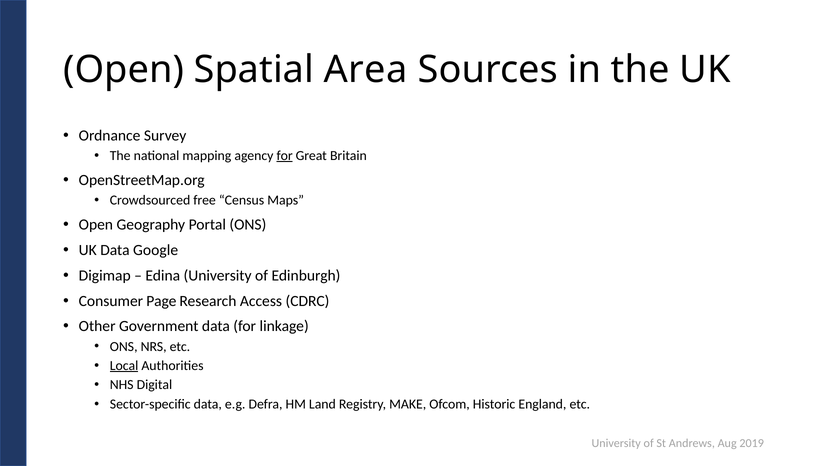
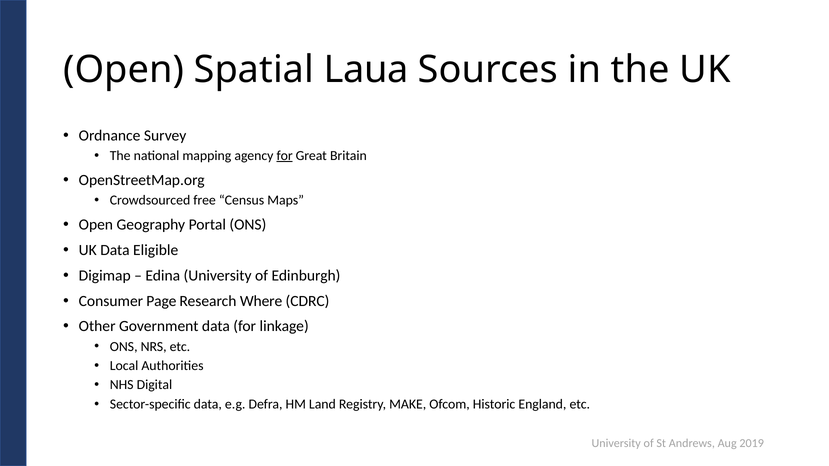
Area: Area -> Laua
Google: Google -> Eligible
Access: Access -> Where
Local underline: present -> none
